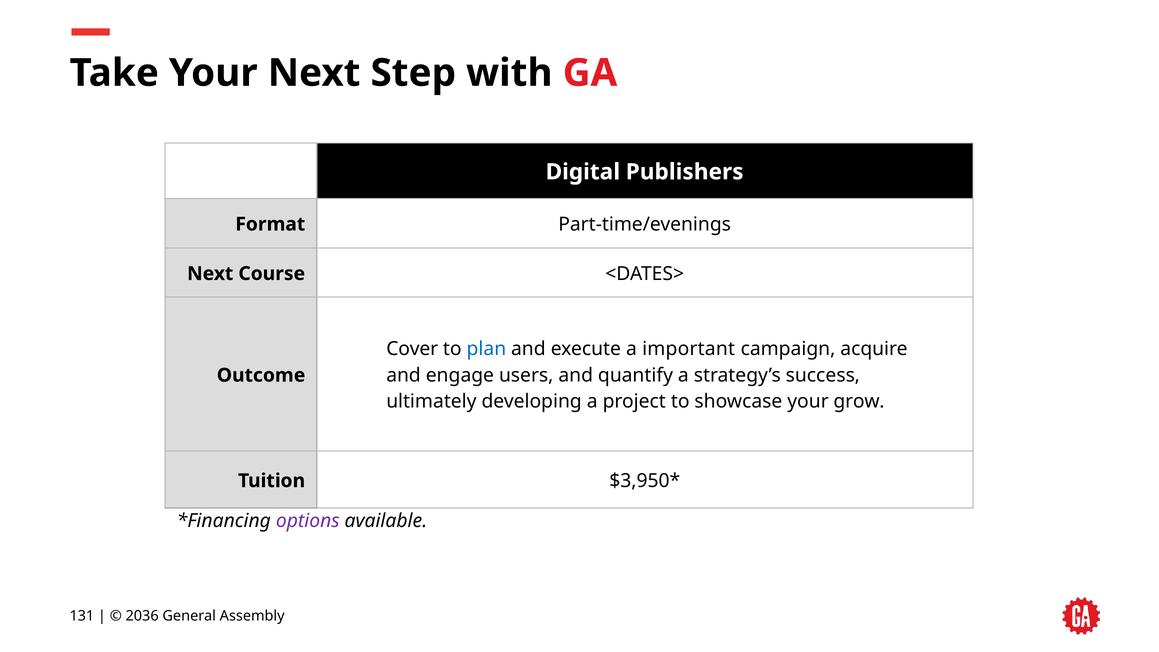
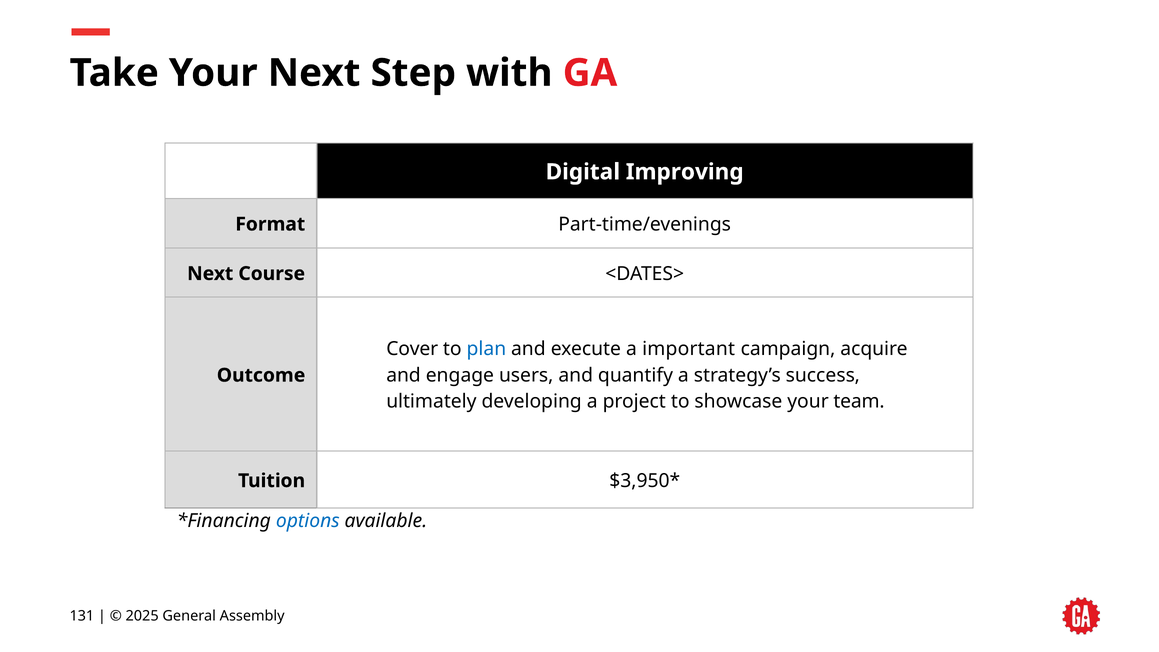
Publishers: Publishers -> Improving
grow: grow -> team
options colour: purple -> blue
2036: 2036 -> 2025
